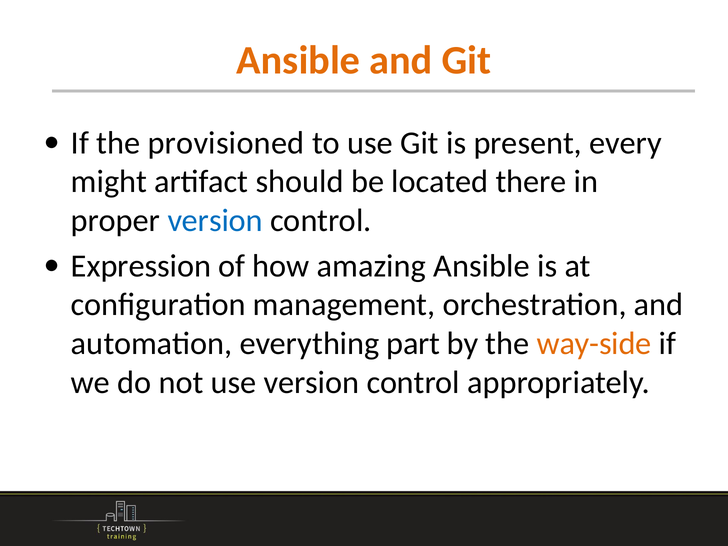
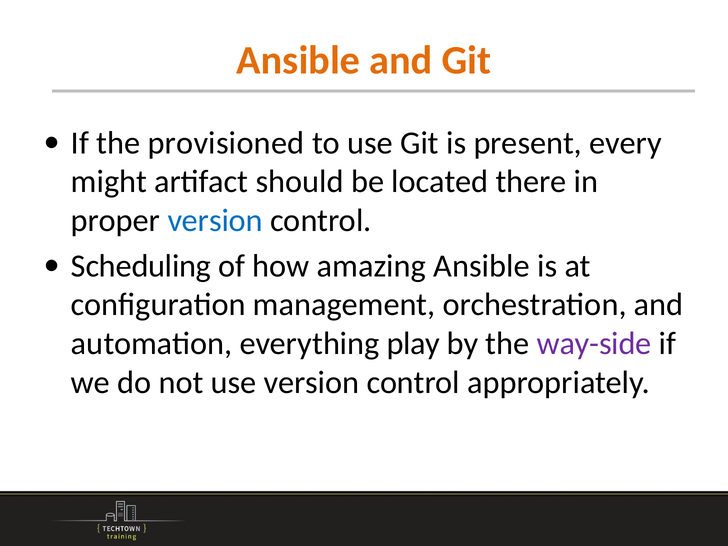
Expression: Expression -> Scheduling
part: part -> play
way-side colour: orange -> purple
